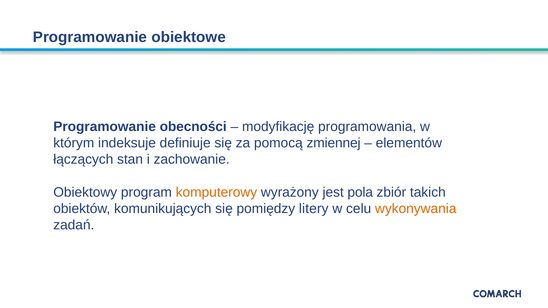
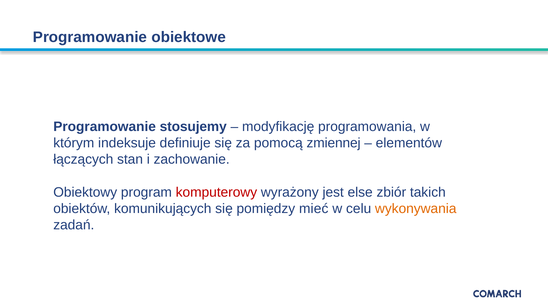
obecności: obecności -> stosujemy
komputerowy colour: orange -> red
pola: pola -> else
litery: litery -> mieć
